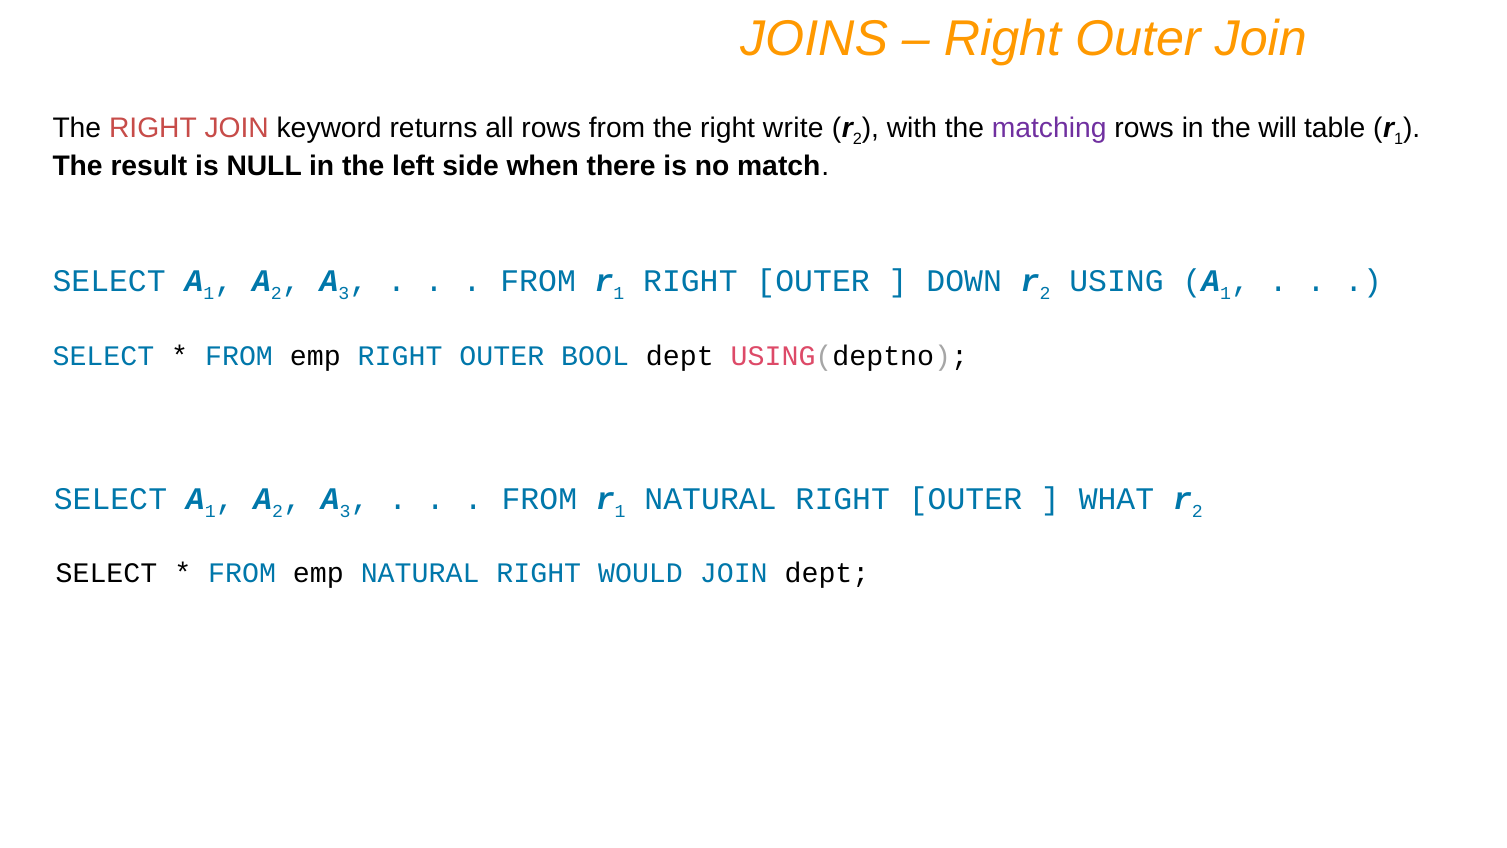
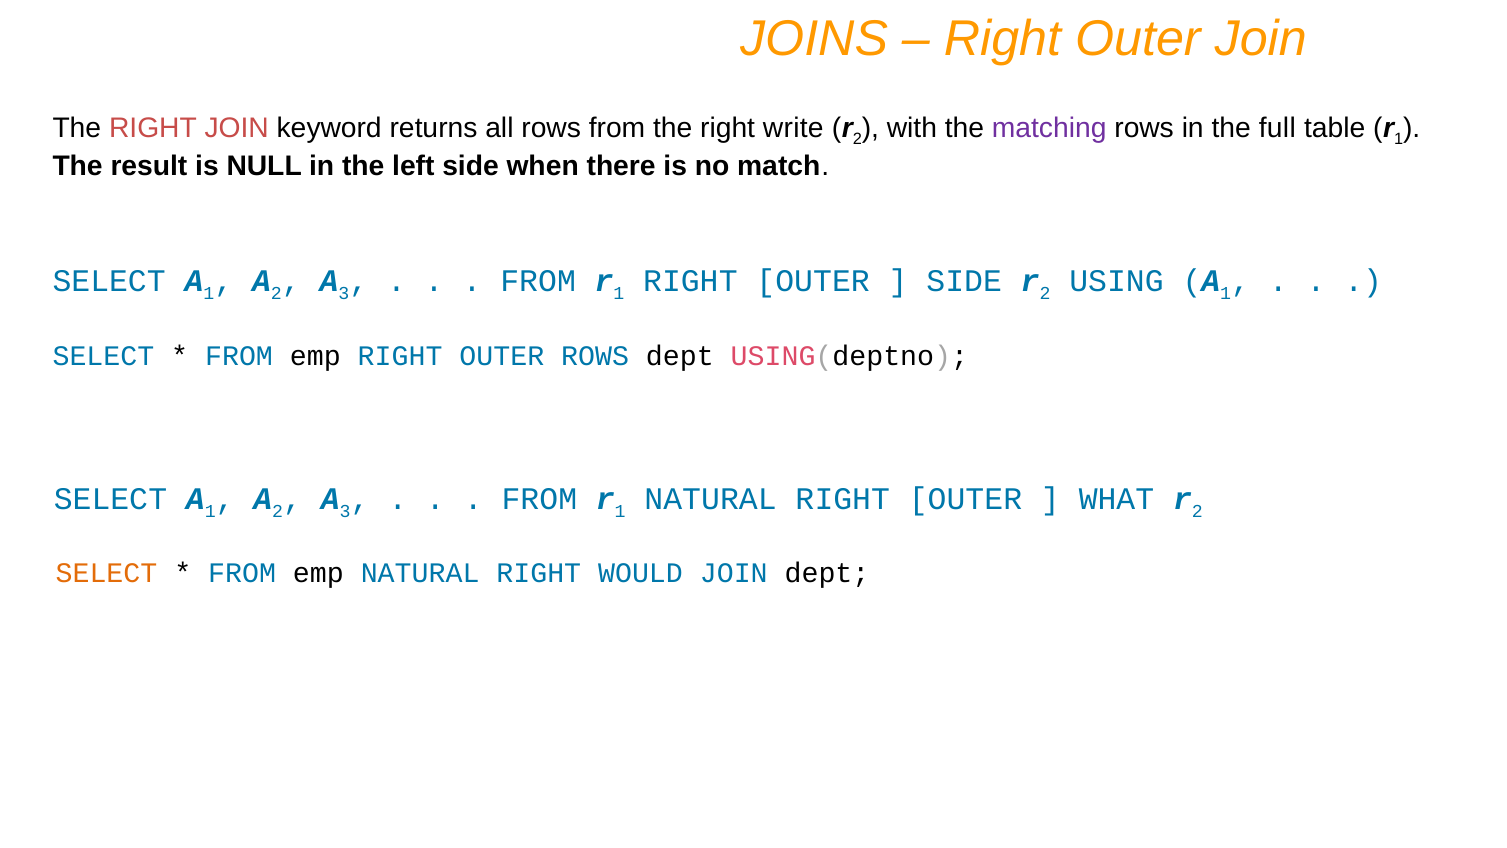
will: will -> full
DOWN at (964, 281): DOWN -> SIDE
OUTER BOOL: BOOL -> ROWS
SELECT at (106, 573) colour: black -> orange
